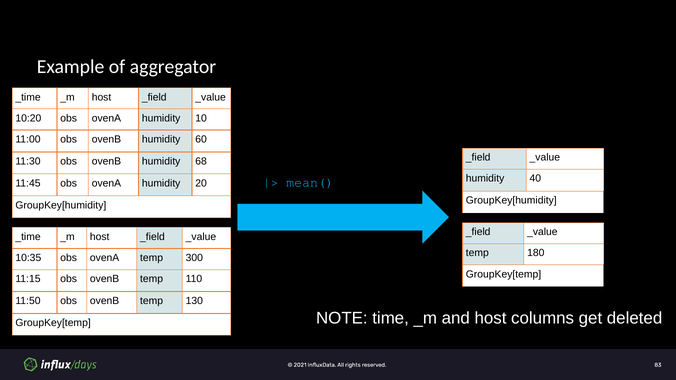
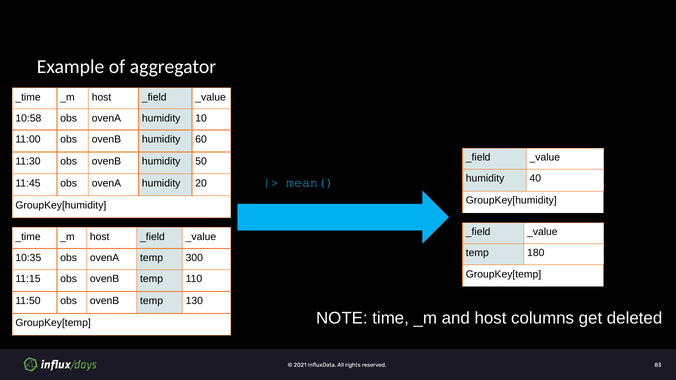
10:20: 10:20 -> 10:58
68: 68 -> 50
